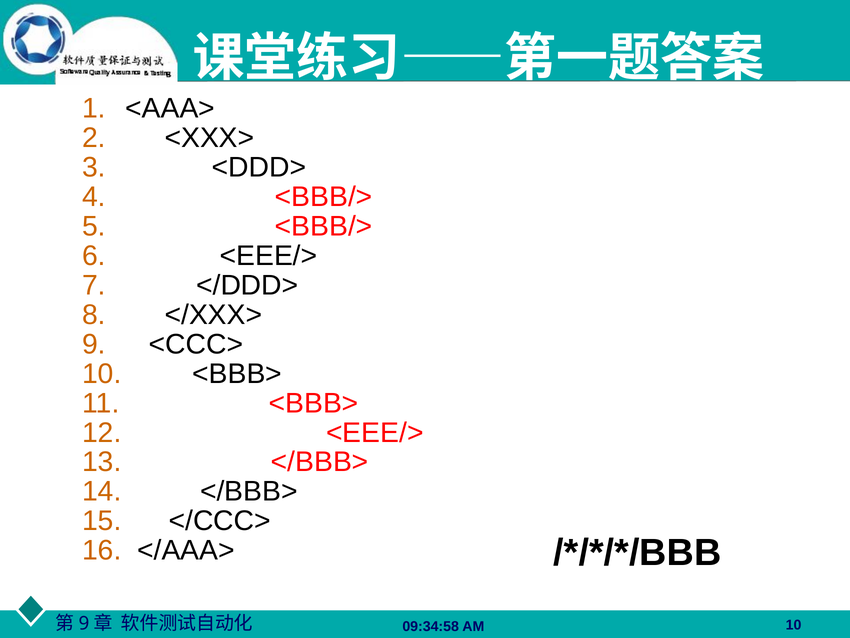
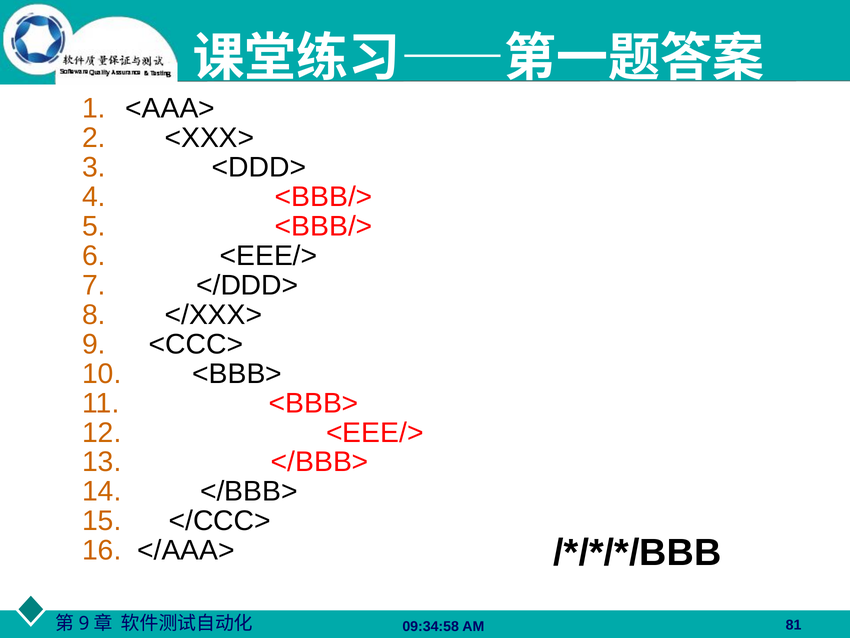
10 at (794, 625): 10 -> 81
